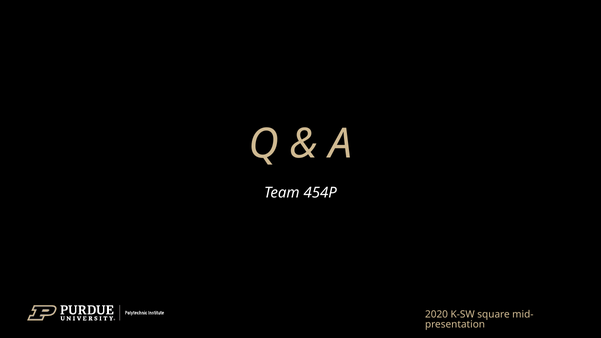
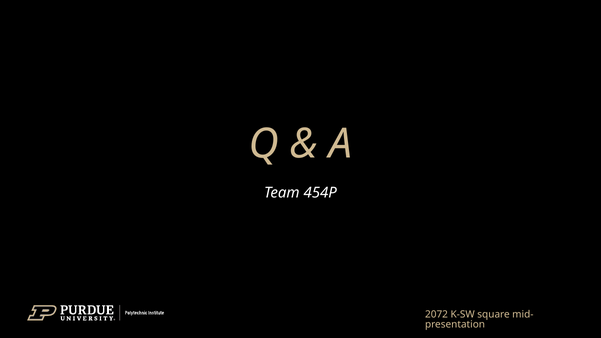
2020: 2020 -> 2072
